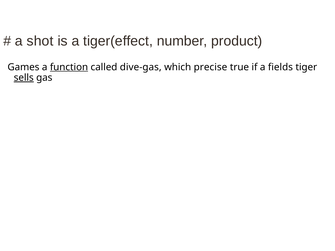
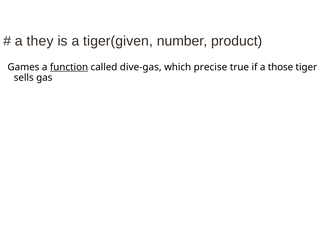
shot: shot -> they
tiger(effect: tiger(effect -> tiger(given
fields: fields -> those
sells underline: present -> none
